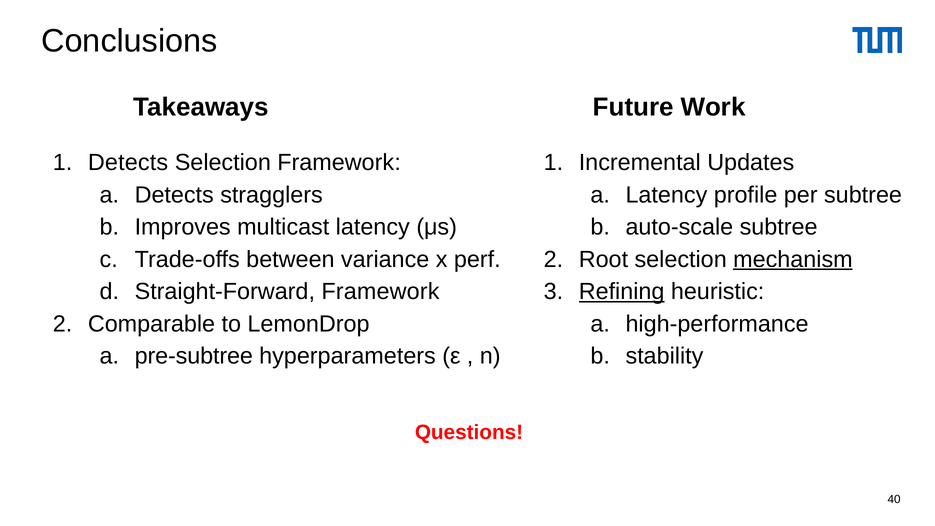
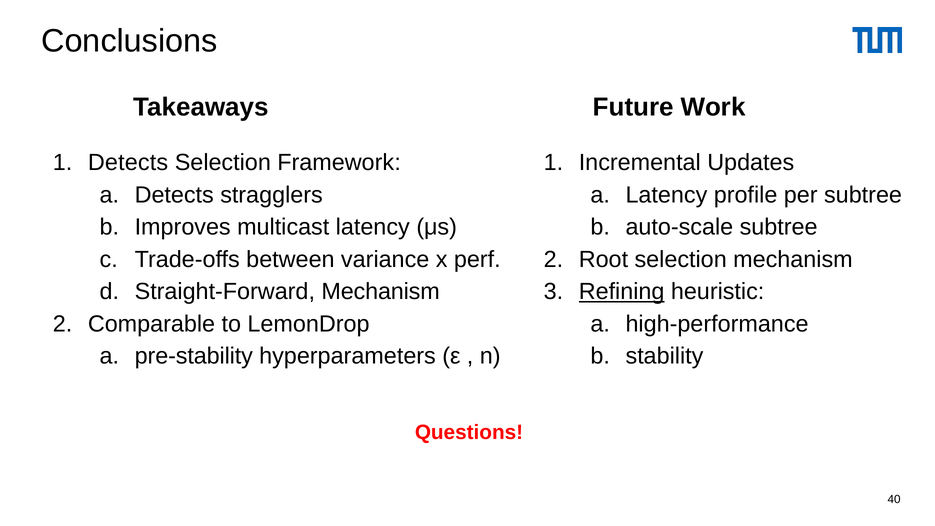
mechanism at (793, 259) underline: present -> none
Straight-Forward Framework: Framework -> Mechanism
pre-subtree: pre-subtree -> pre-stability
